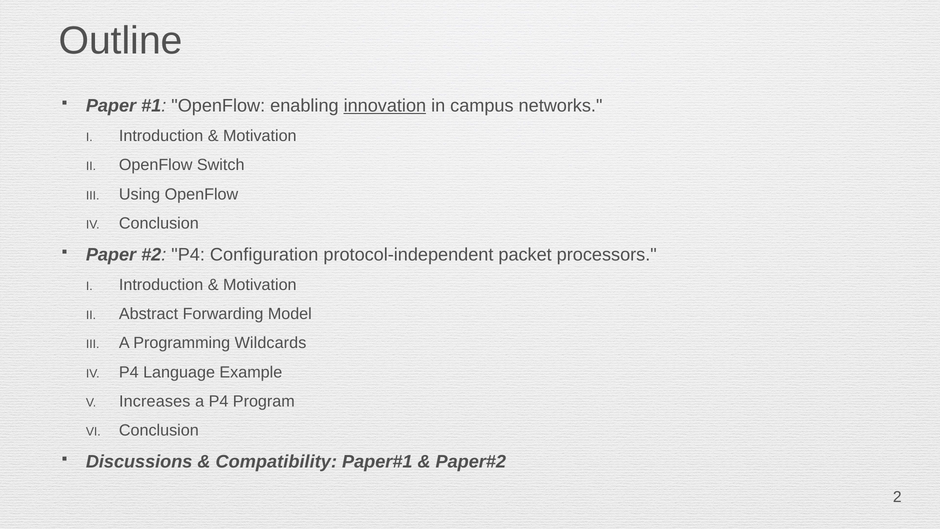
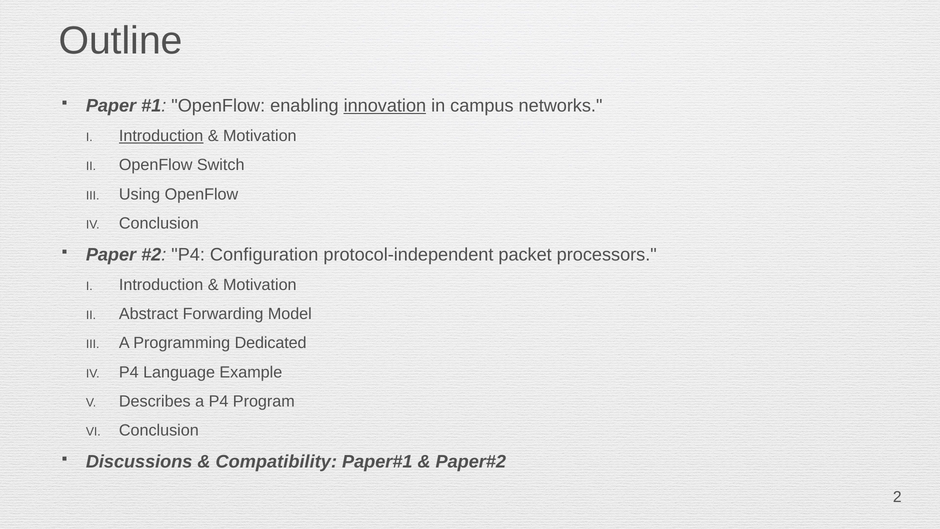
Introduction at (161, 136) underline: none -> present
Wildcards: Wildcards -> Dedicated
Increases: Increases -> Describes
